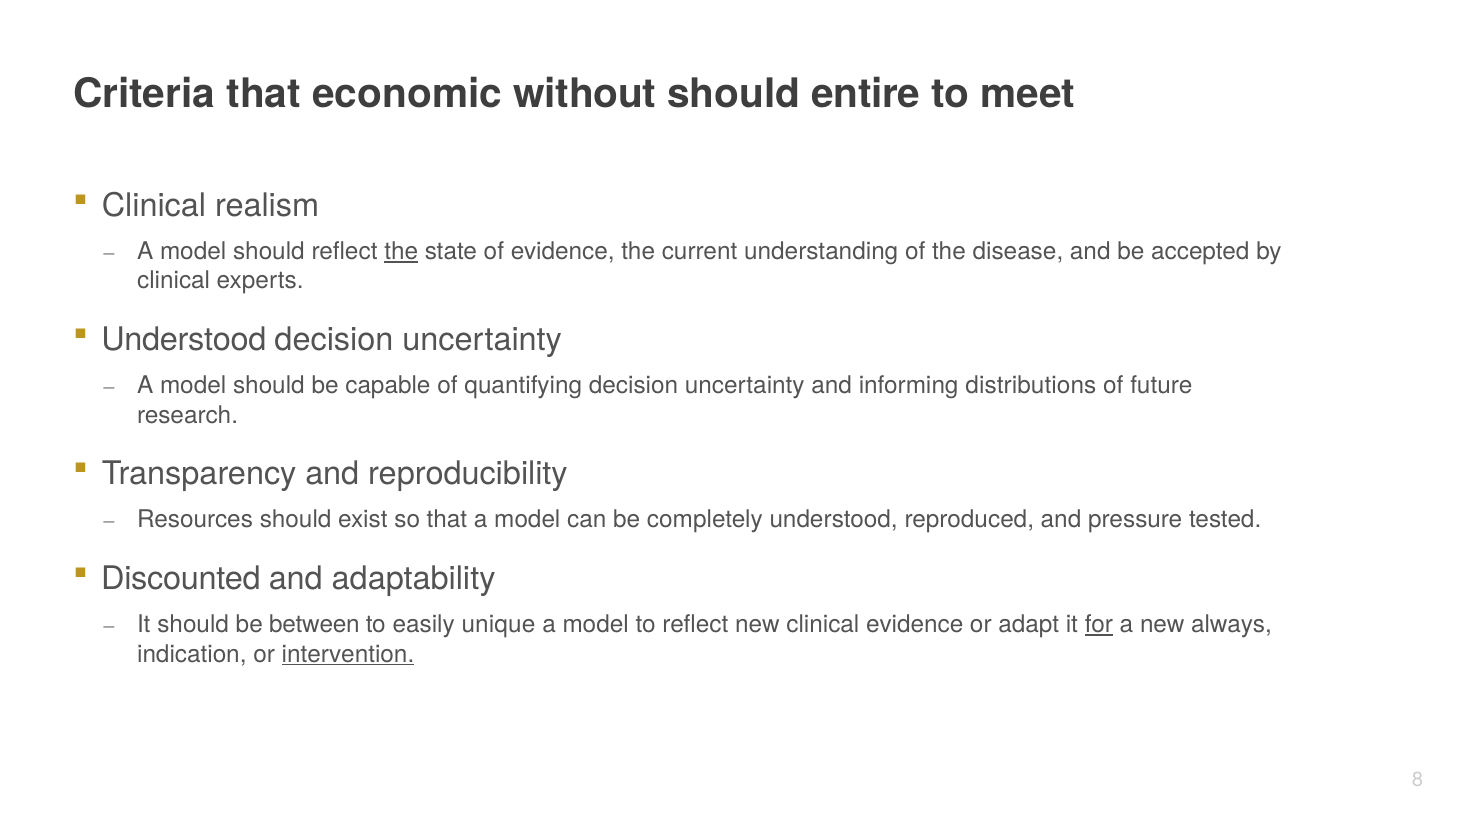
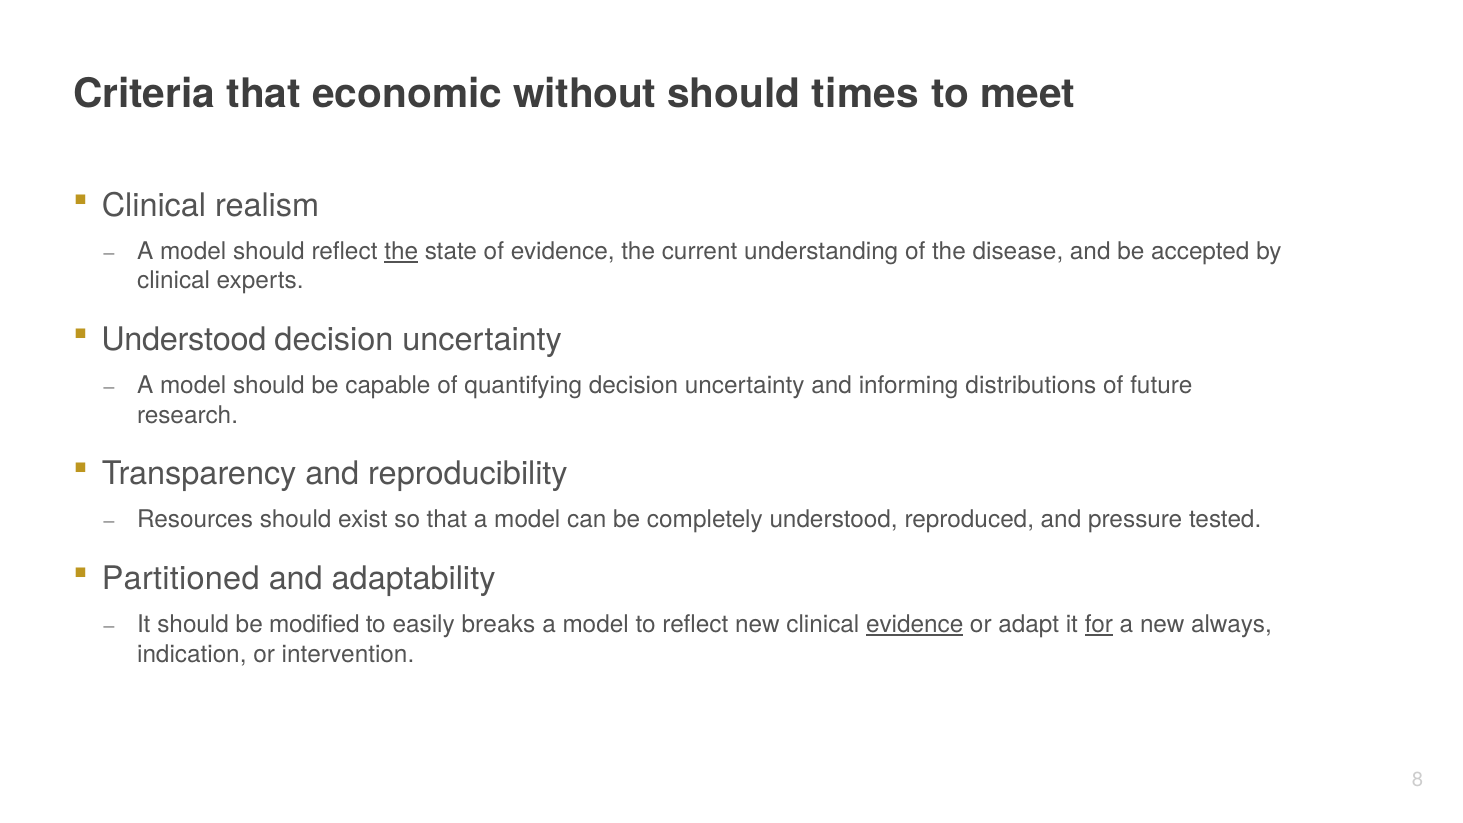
entire: entire -> times
Discounted: Discounted -> Partitioned
between: between -> modified
unique: unique -> breaks
evidence at (915, 625) underline: none -> present
intervention underline: present -> none
